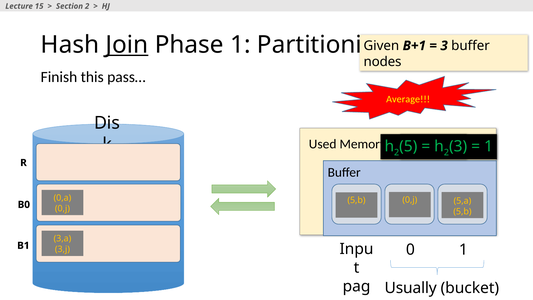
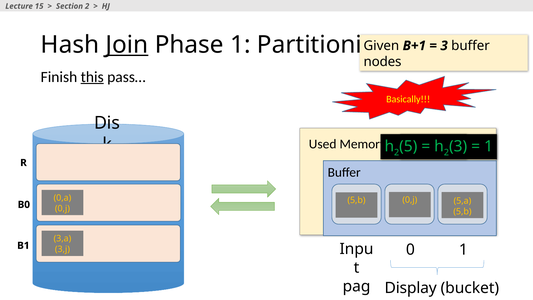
this underline: none -> present
Average: Average -> Basically
Usually: Usually -> Display
